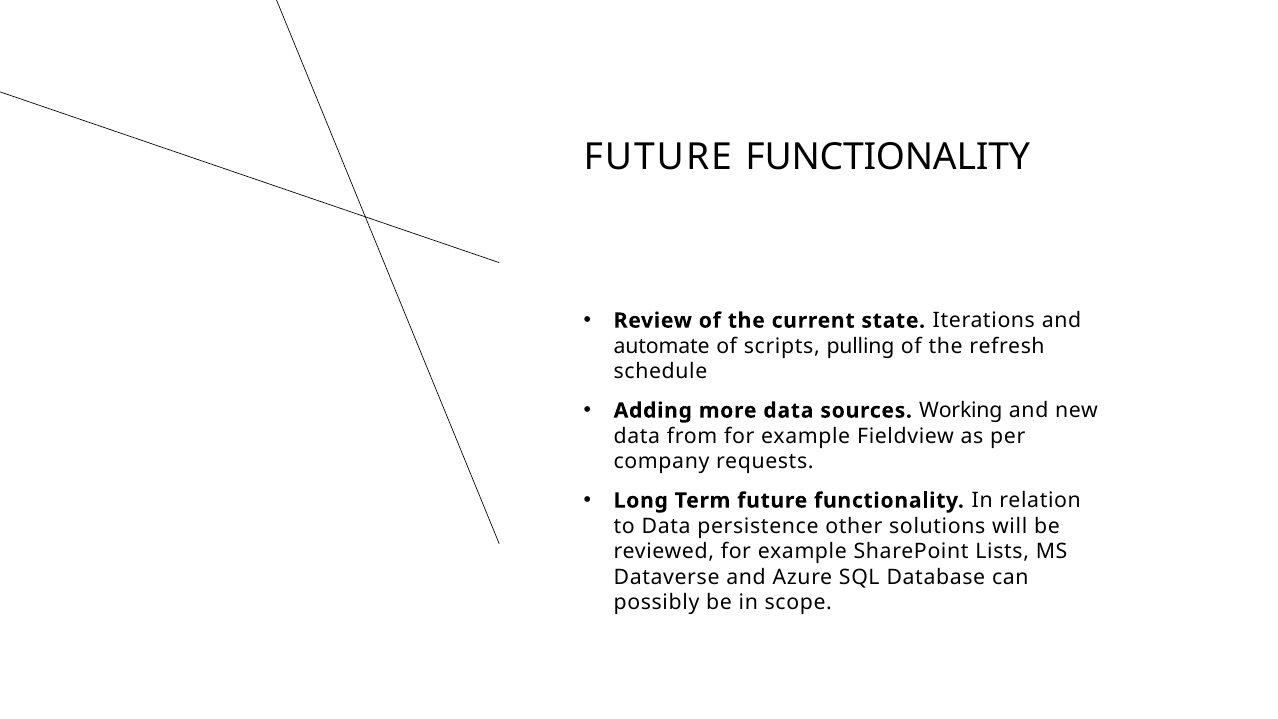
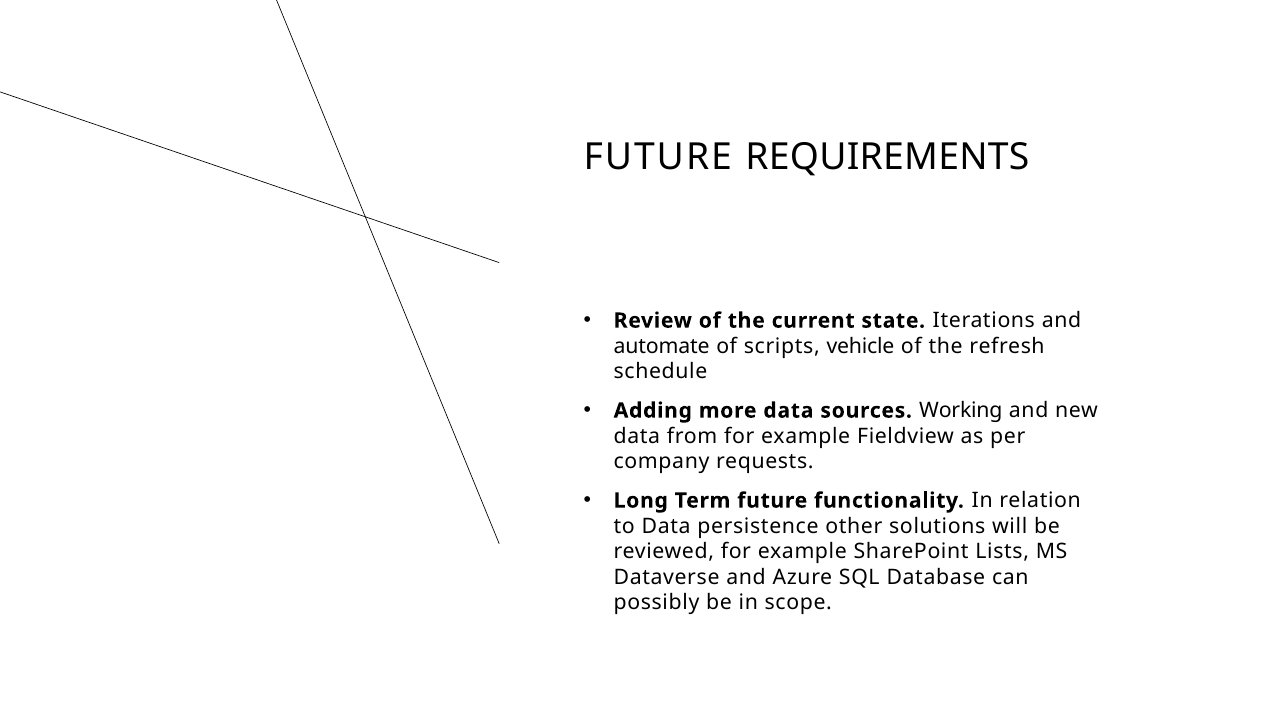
FUNCTIONALITY at (888, 157): FUNCTIONALITY -> REQUIREMENTS
pulling: pulling -> vehicle
